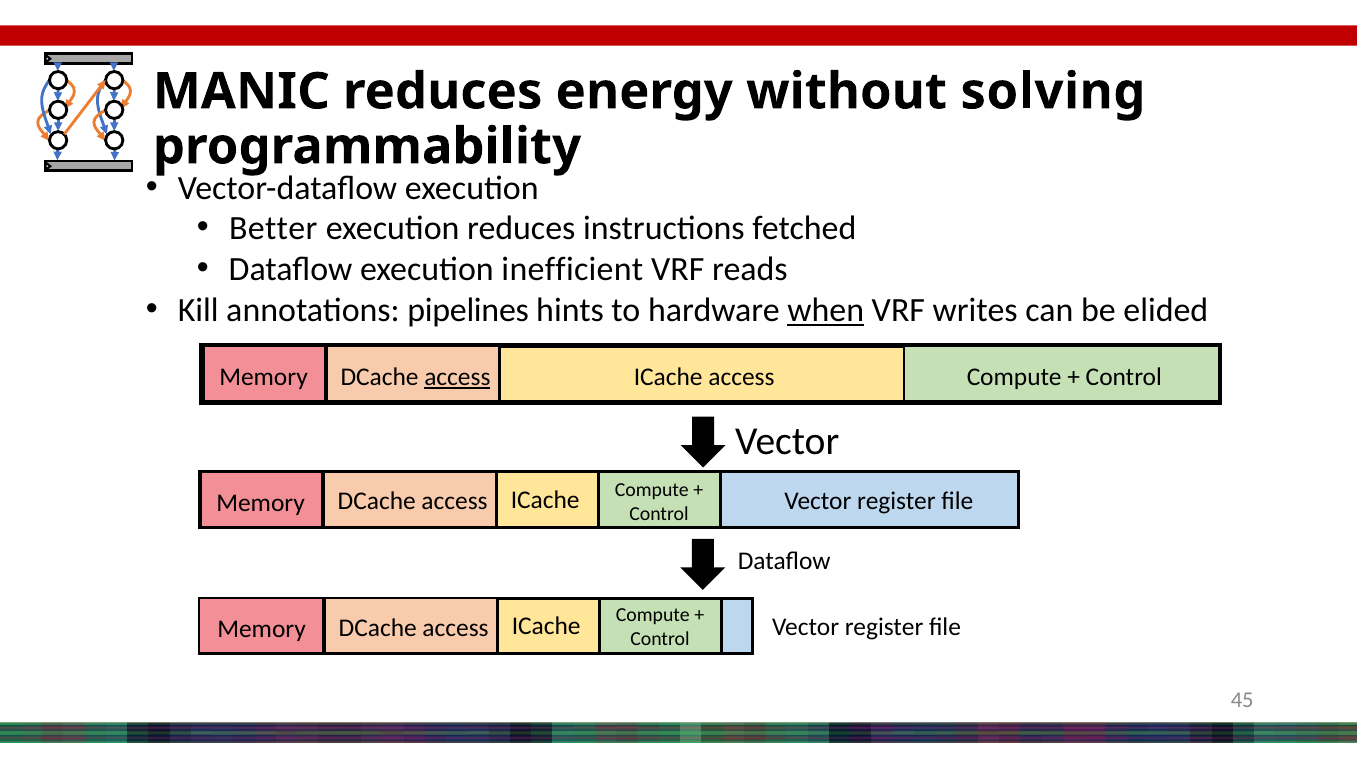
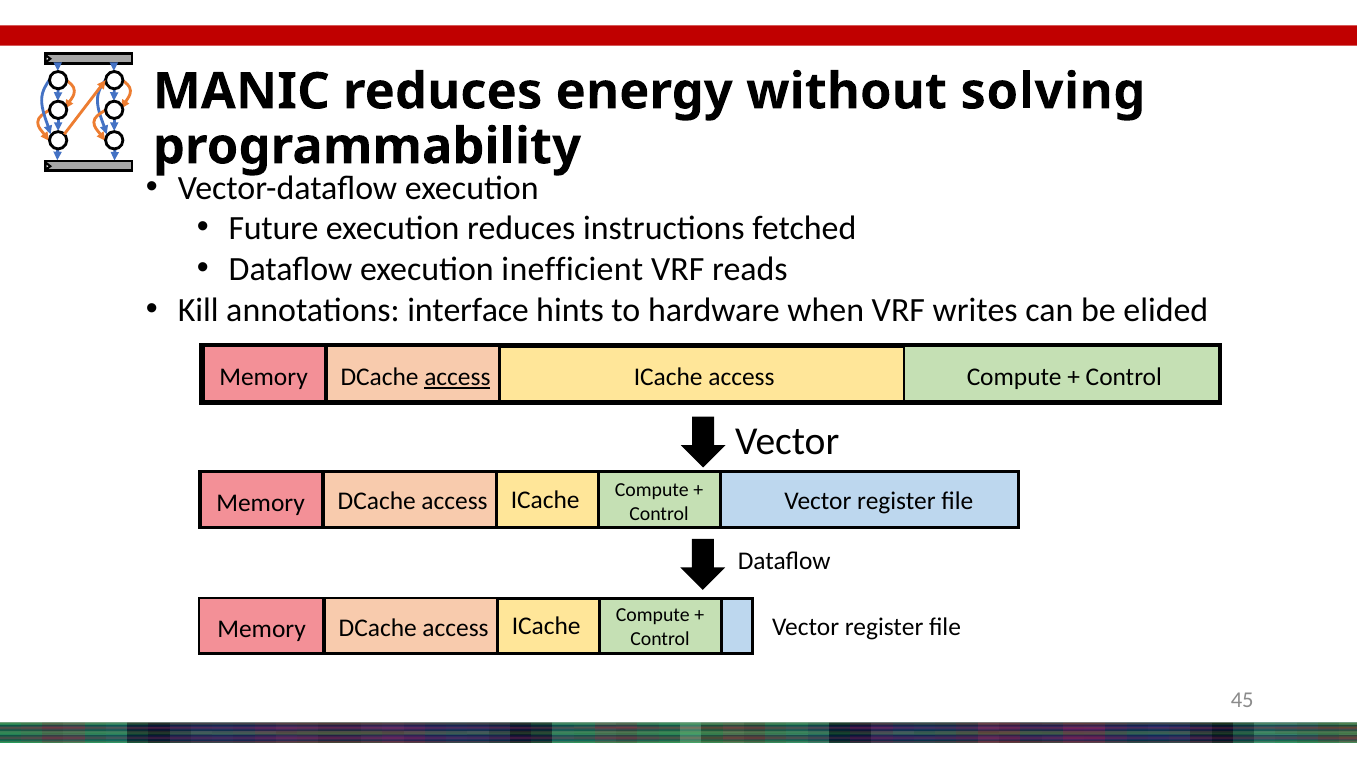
Better: Better -> Future
pipelines: pipelines -> interface
when underline: present -> none
